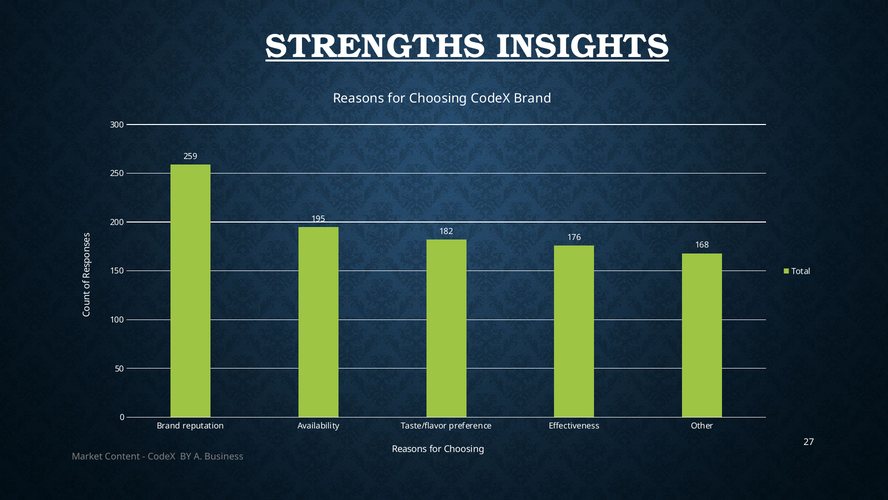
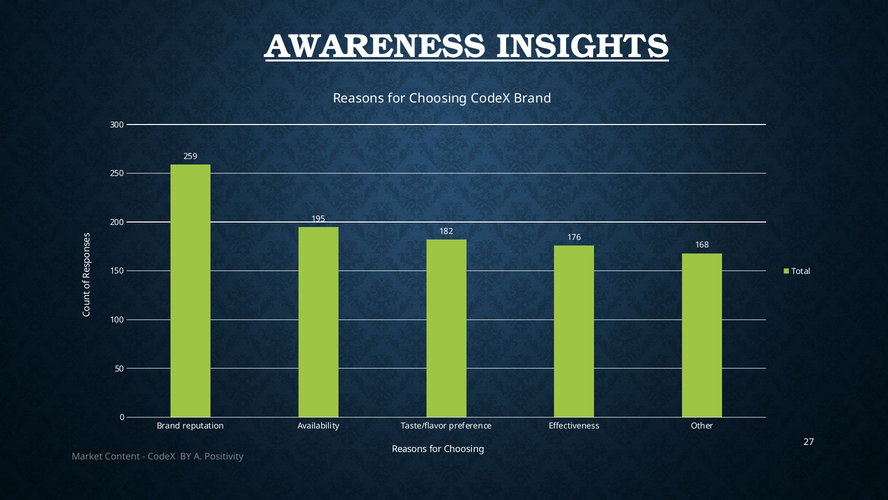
STRENGTHS: STRENGTHS -> AWARENESS
Business: Business -> Positivity
